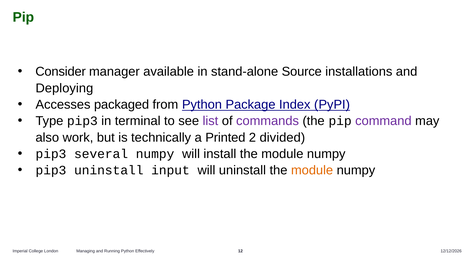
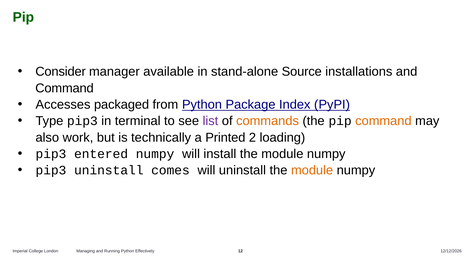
Deploying at (64, 88): Deploying -> Command
commands colour: purple -> orange
command at (383, 121) colour: purple -> orange
divided: divided -> loading
several: several -> entered
input: input -> comes
